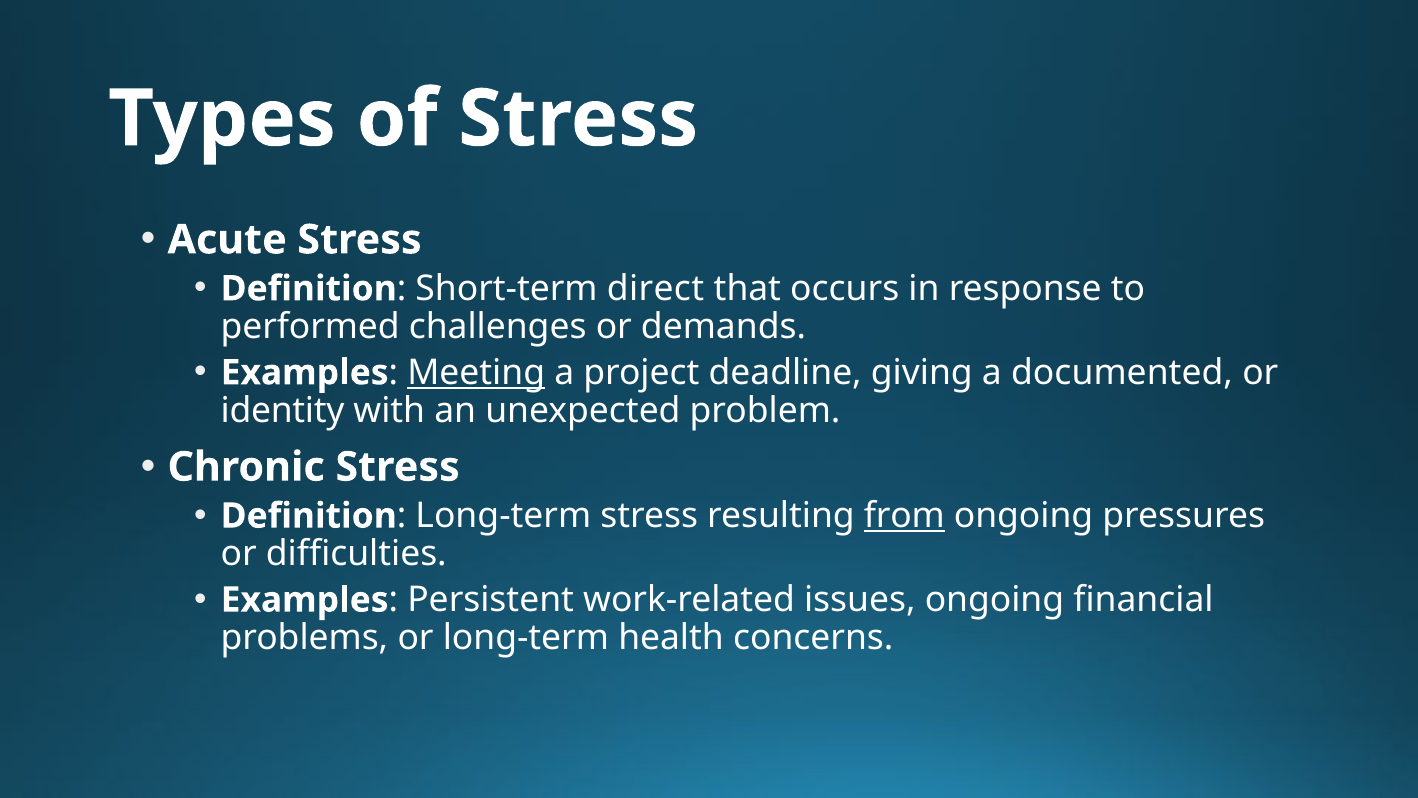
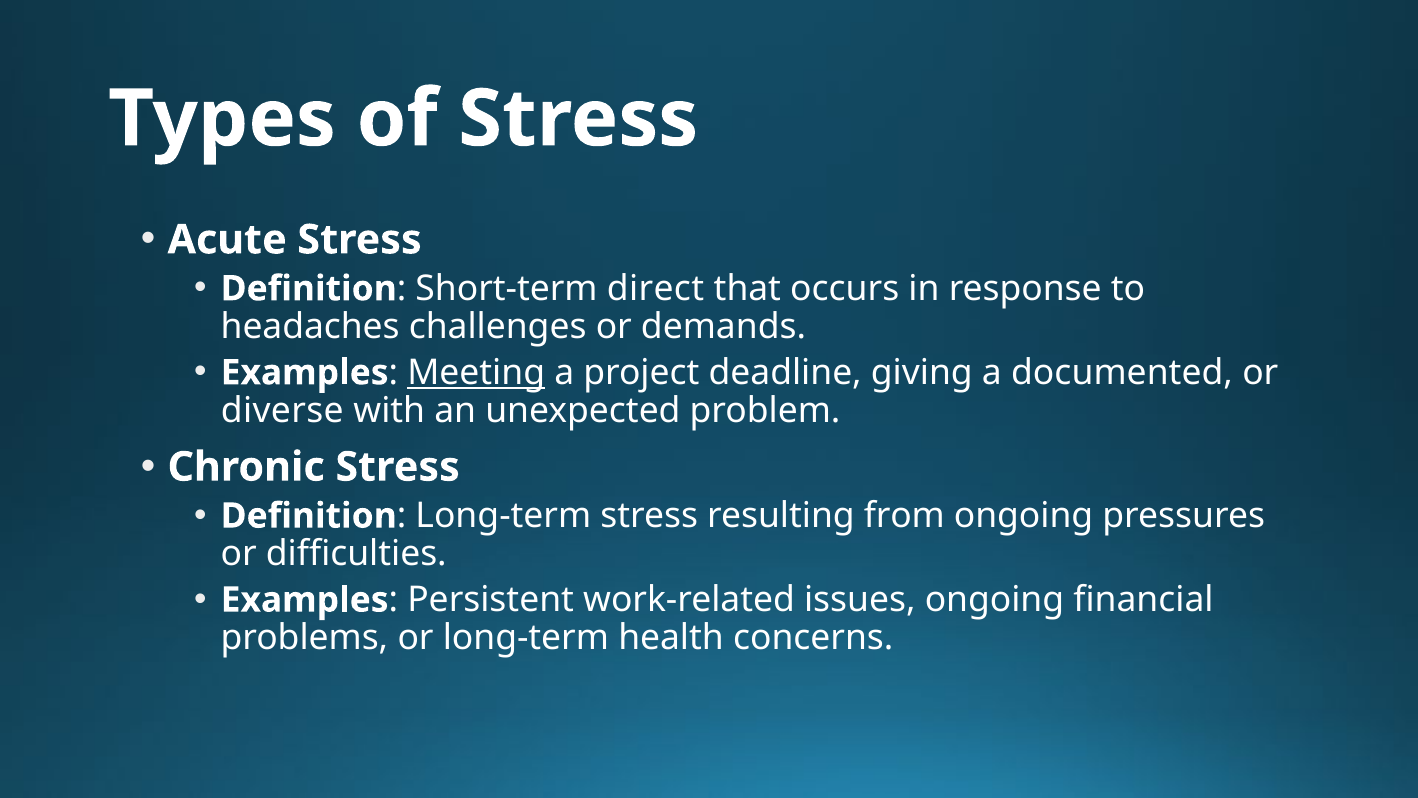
performed: performed -> headaches
identity: identity -> diverse
from underline: present -> none
